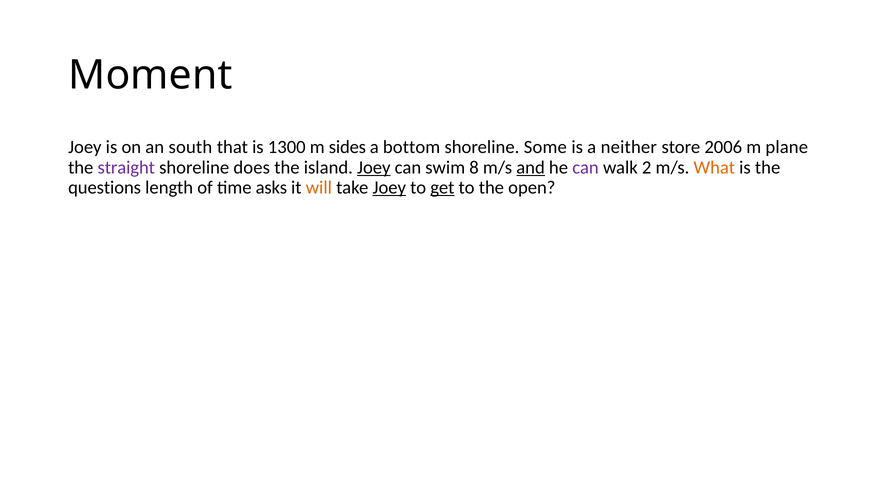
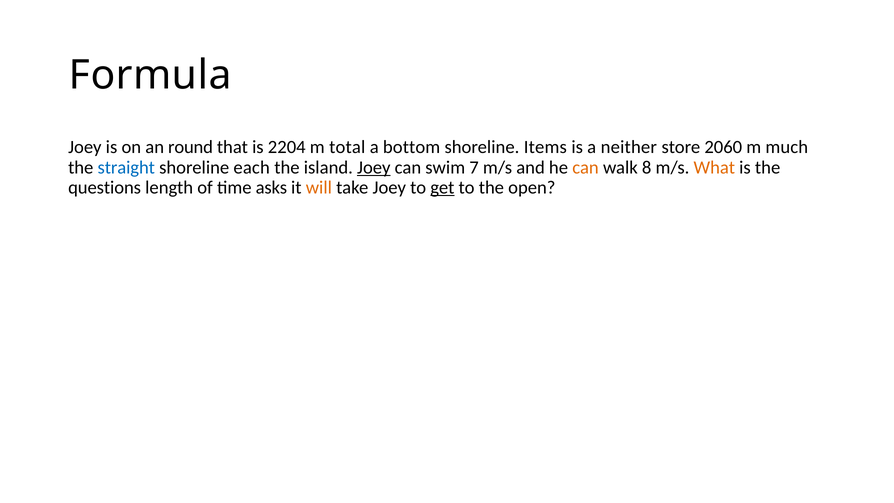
Moment: Moment -> Formula
south: south -> round
1300: 1300 -> 2204
sides: sides -> total
Some: Some -> Items
2006: 2006 -> 2060
plane: plane -> much
straight colour: purple -> blue
does: does -> each
8: 8 -> 7
and underline: present -> none
can at (586, 167) colour: purple -> orange
2: 2 -> 8
Joey at (389, 187) underline: present -> none
